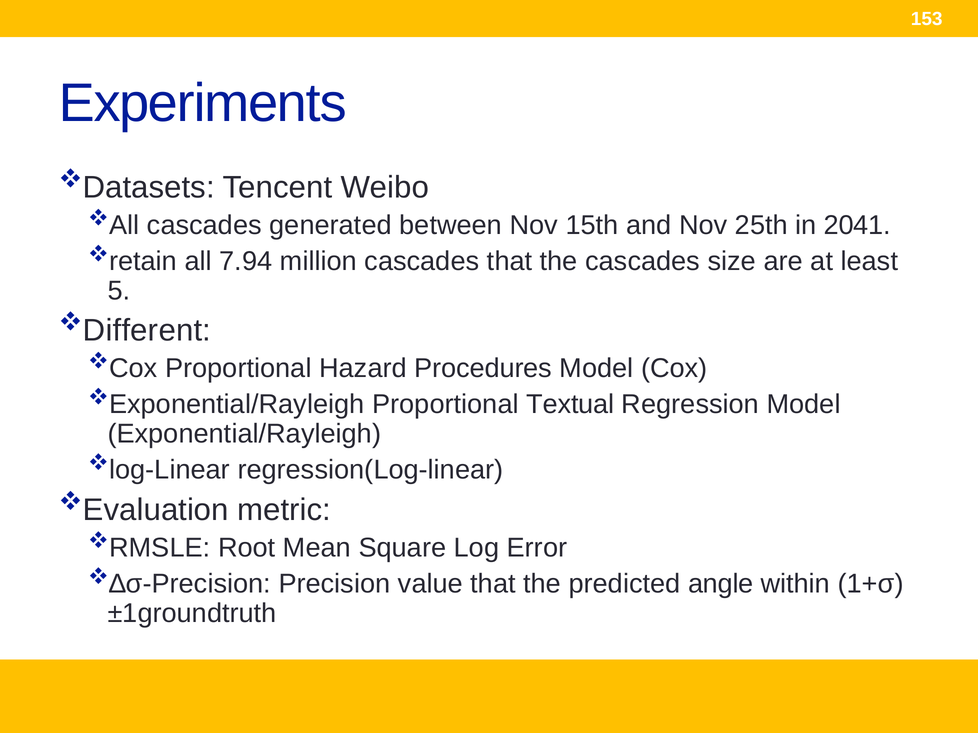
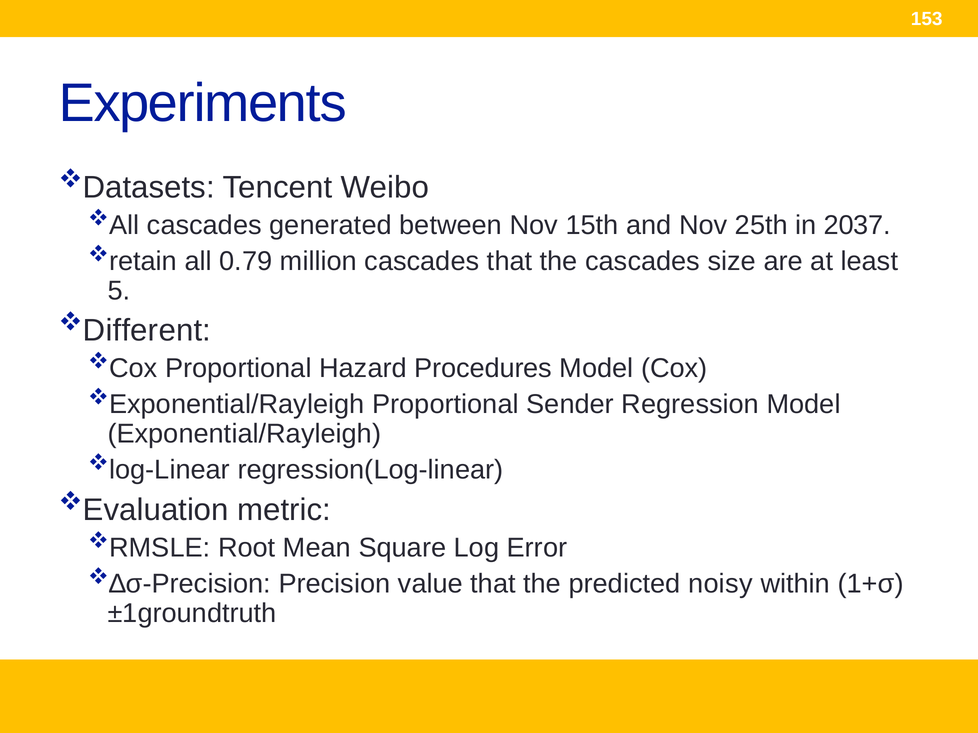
2041: 2041 -> 2037
7.94: 7.94 -> 0.79
Textual: Textual -> Sender
angle: angle -> noisy
